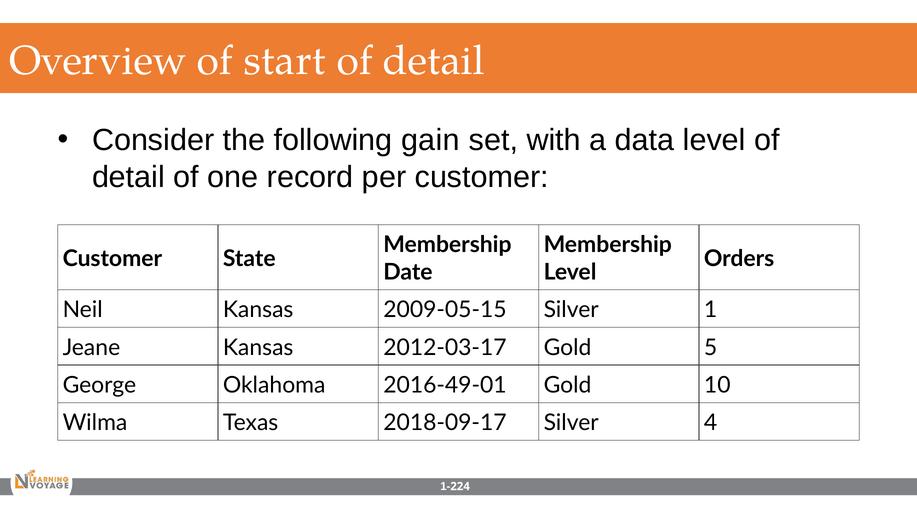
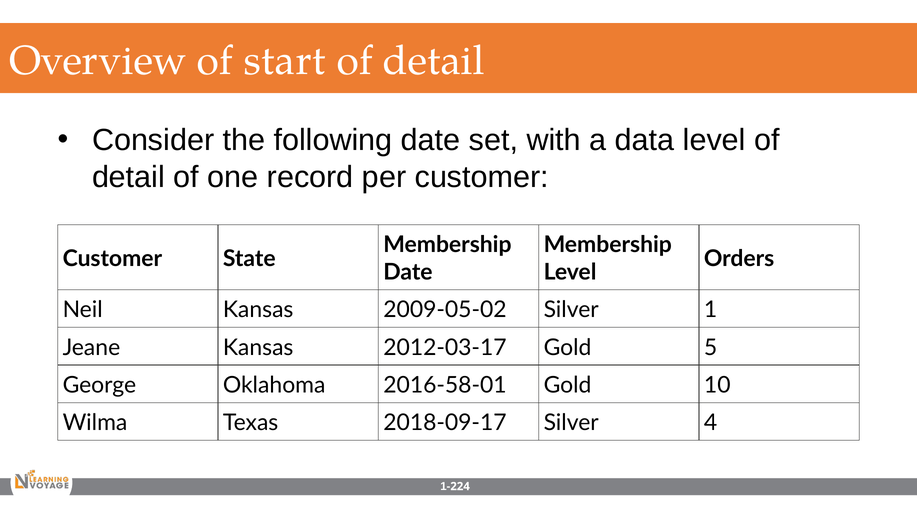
following gain: gain -> date
2009-05-15: 2009-05-15 -> 2009-05-02
2016-49-01: 2016-49-01 -> 2016-58-01
